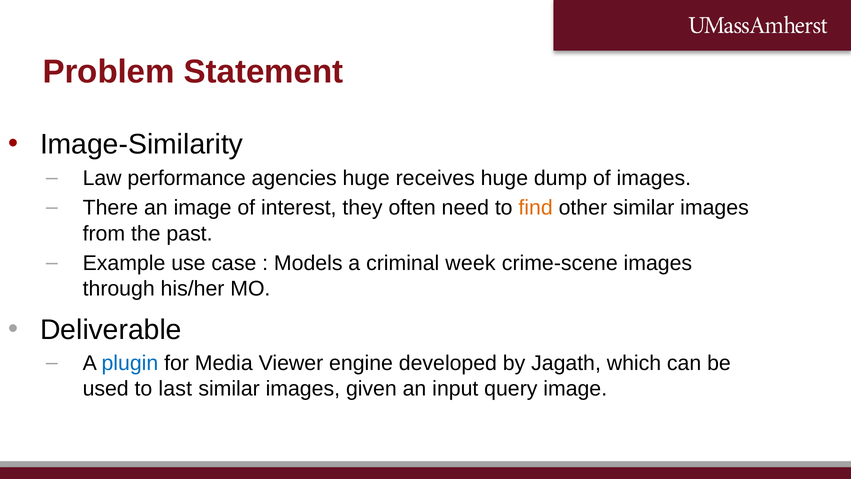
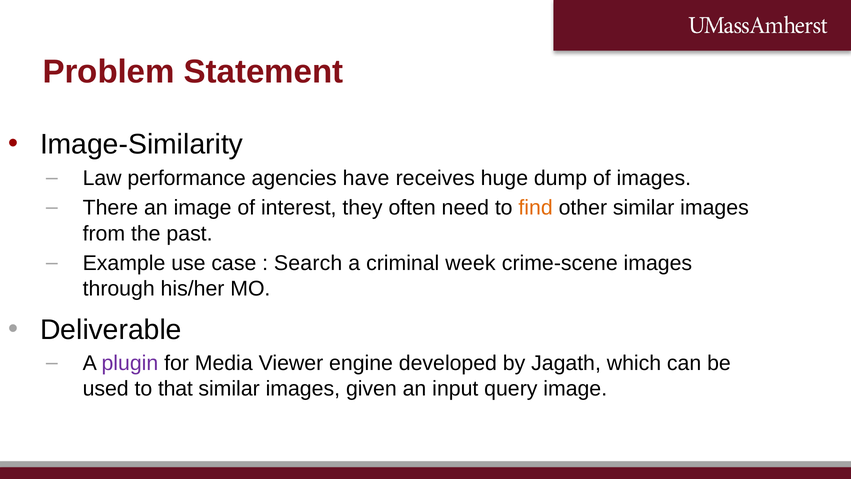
agencies huge: huge -> have
Models: Models -> Search
plugin colour: blue -> purple
last: last -> that
